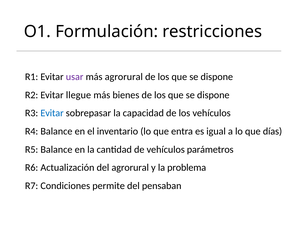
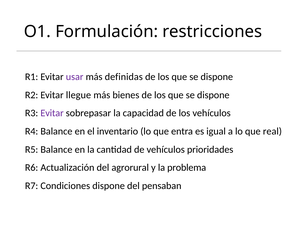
más agrorural: agrorural -> definidas
Evitar at (52, 113) colour: blue -> purple
días: días -> real
parámetros: parámetros -> prioridades
Condiciones permite: permite -> dispone
